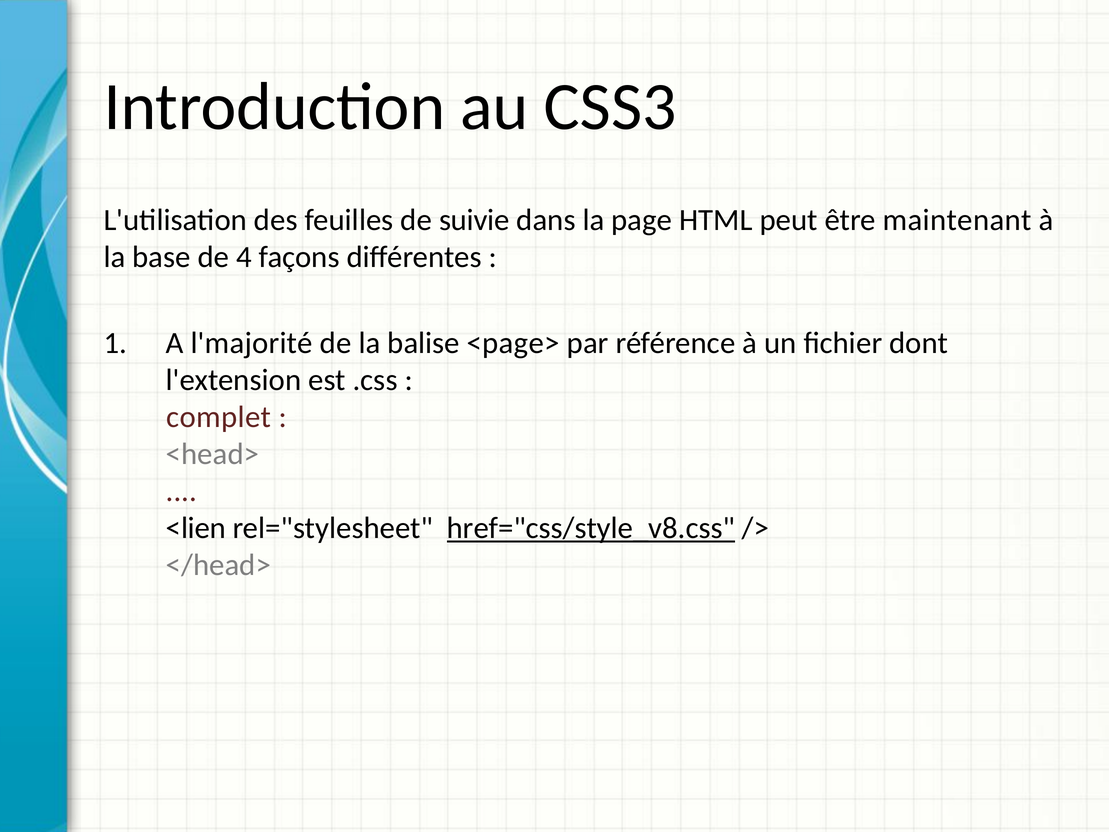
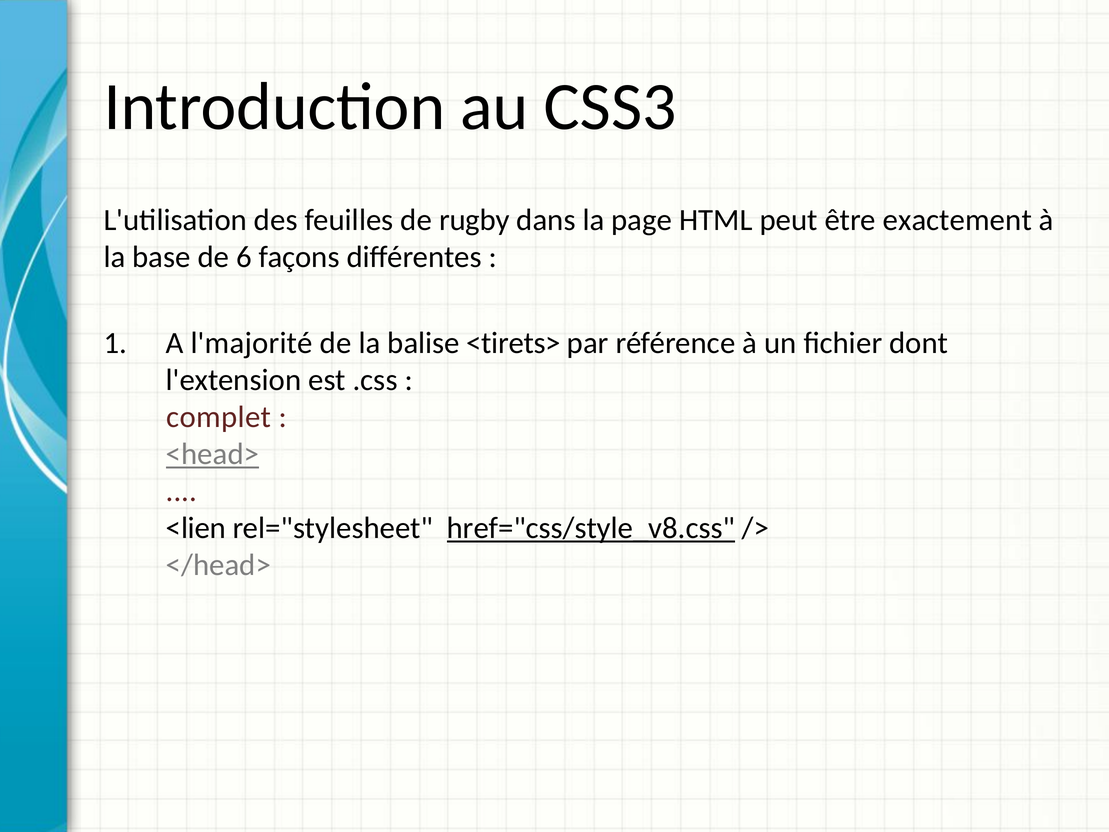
suivie: suivie -> rugby
maintenant: maintenant -> exactement
4: 4 -> 6
<page>: <page> -> <tirets>
<head> underline: none -> present
